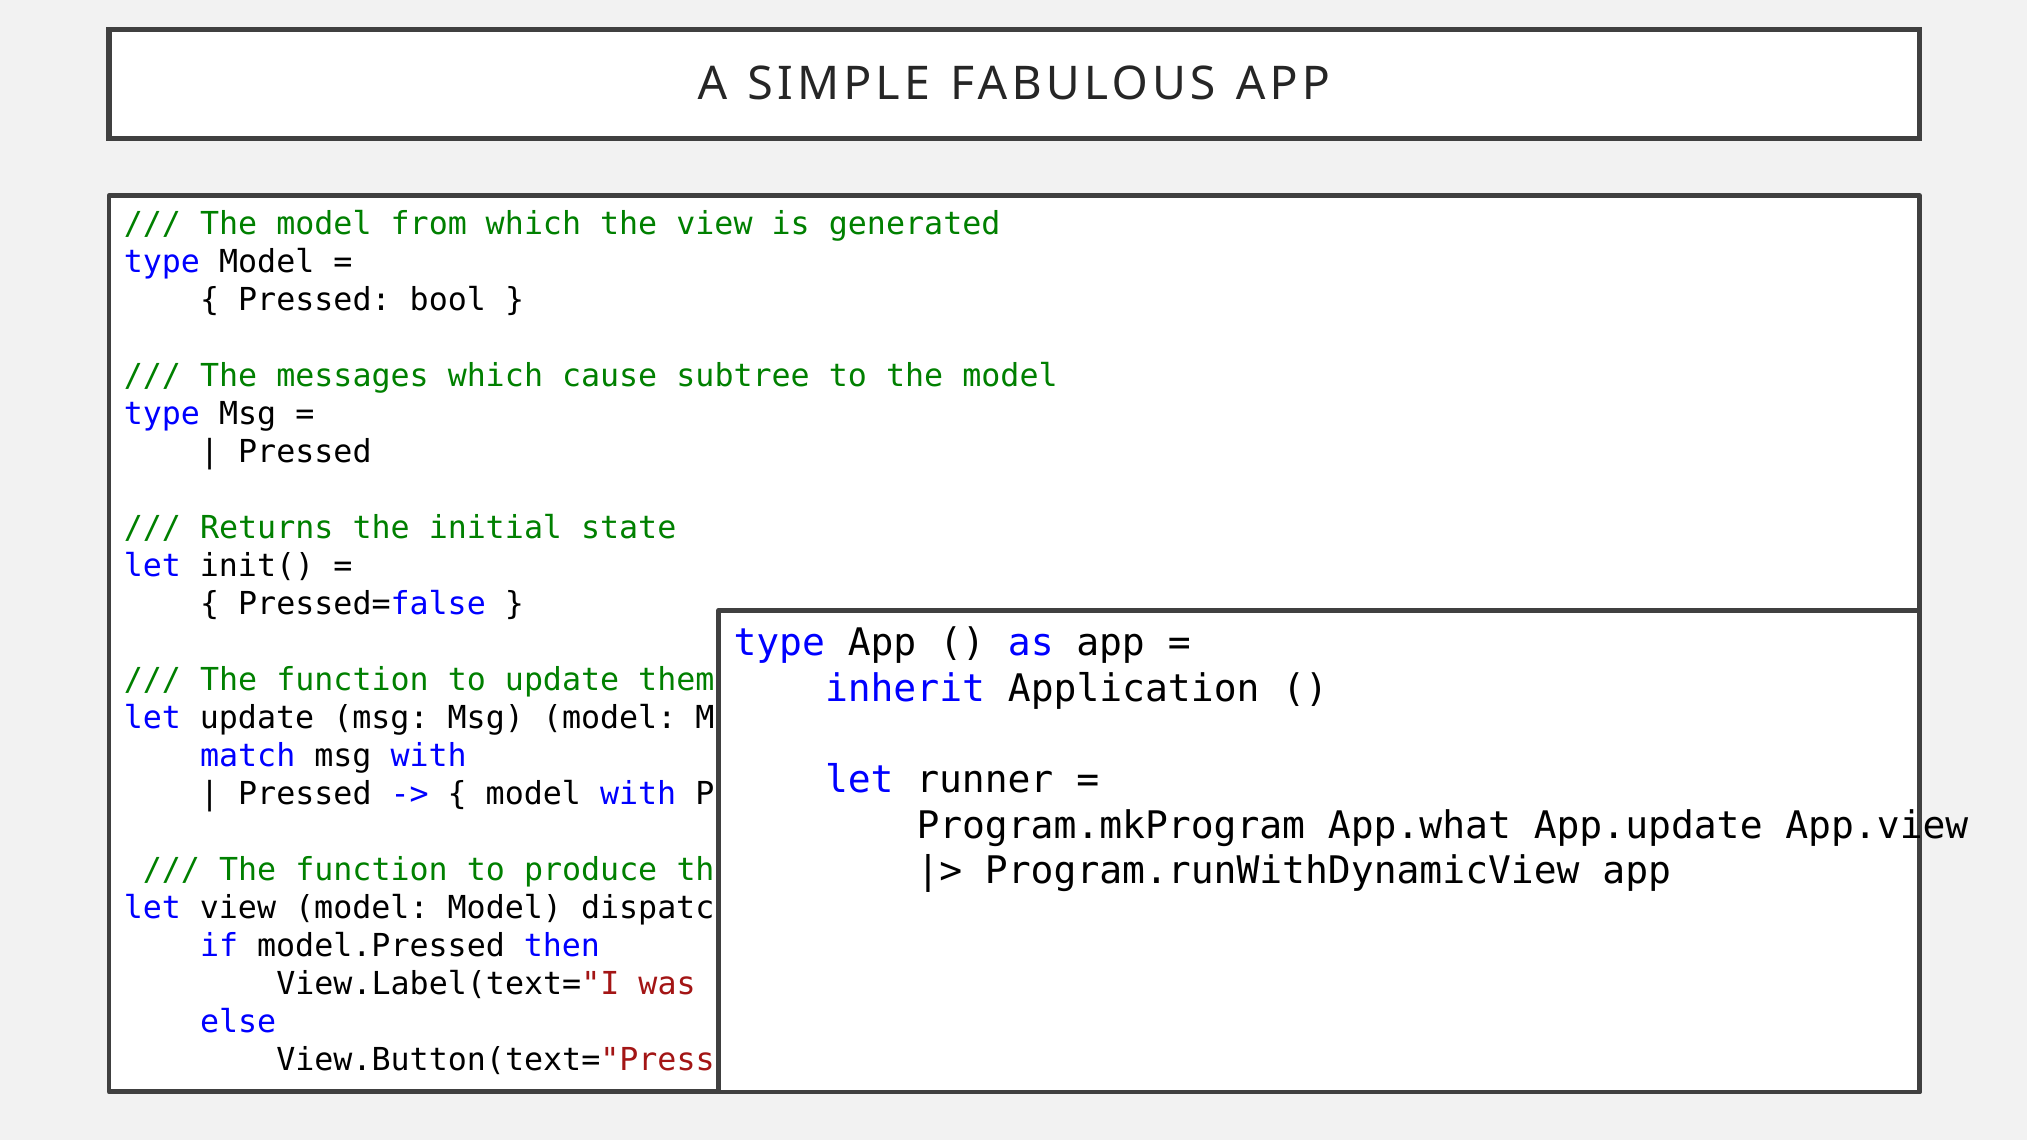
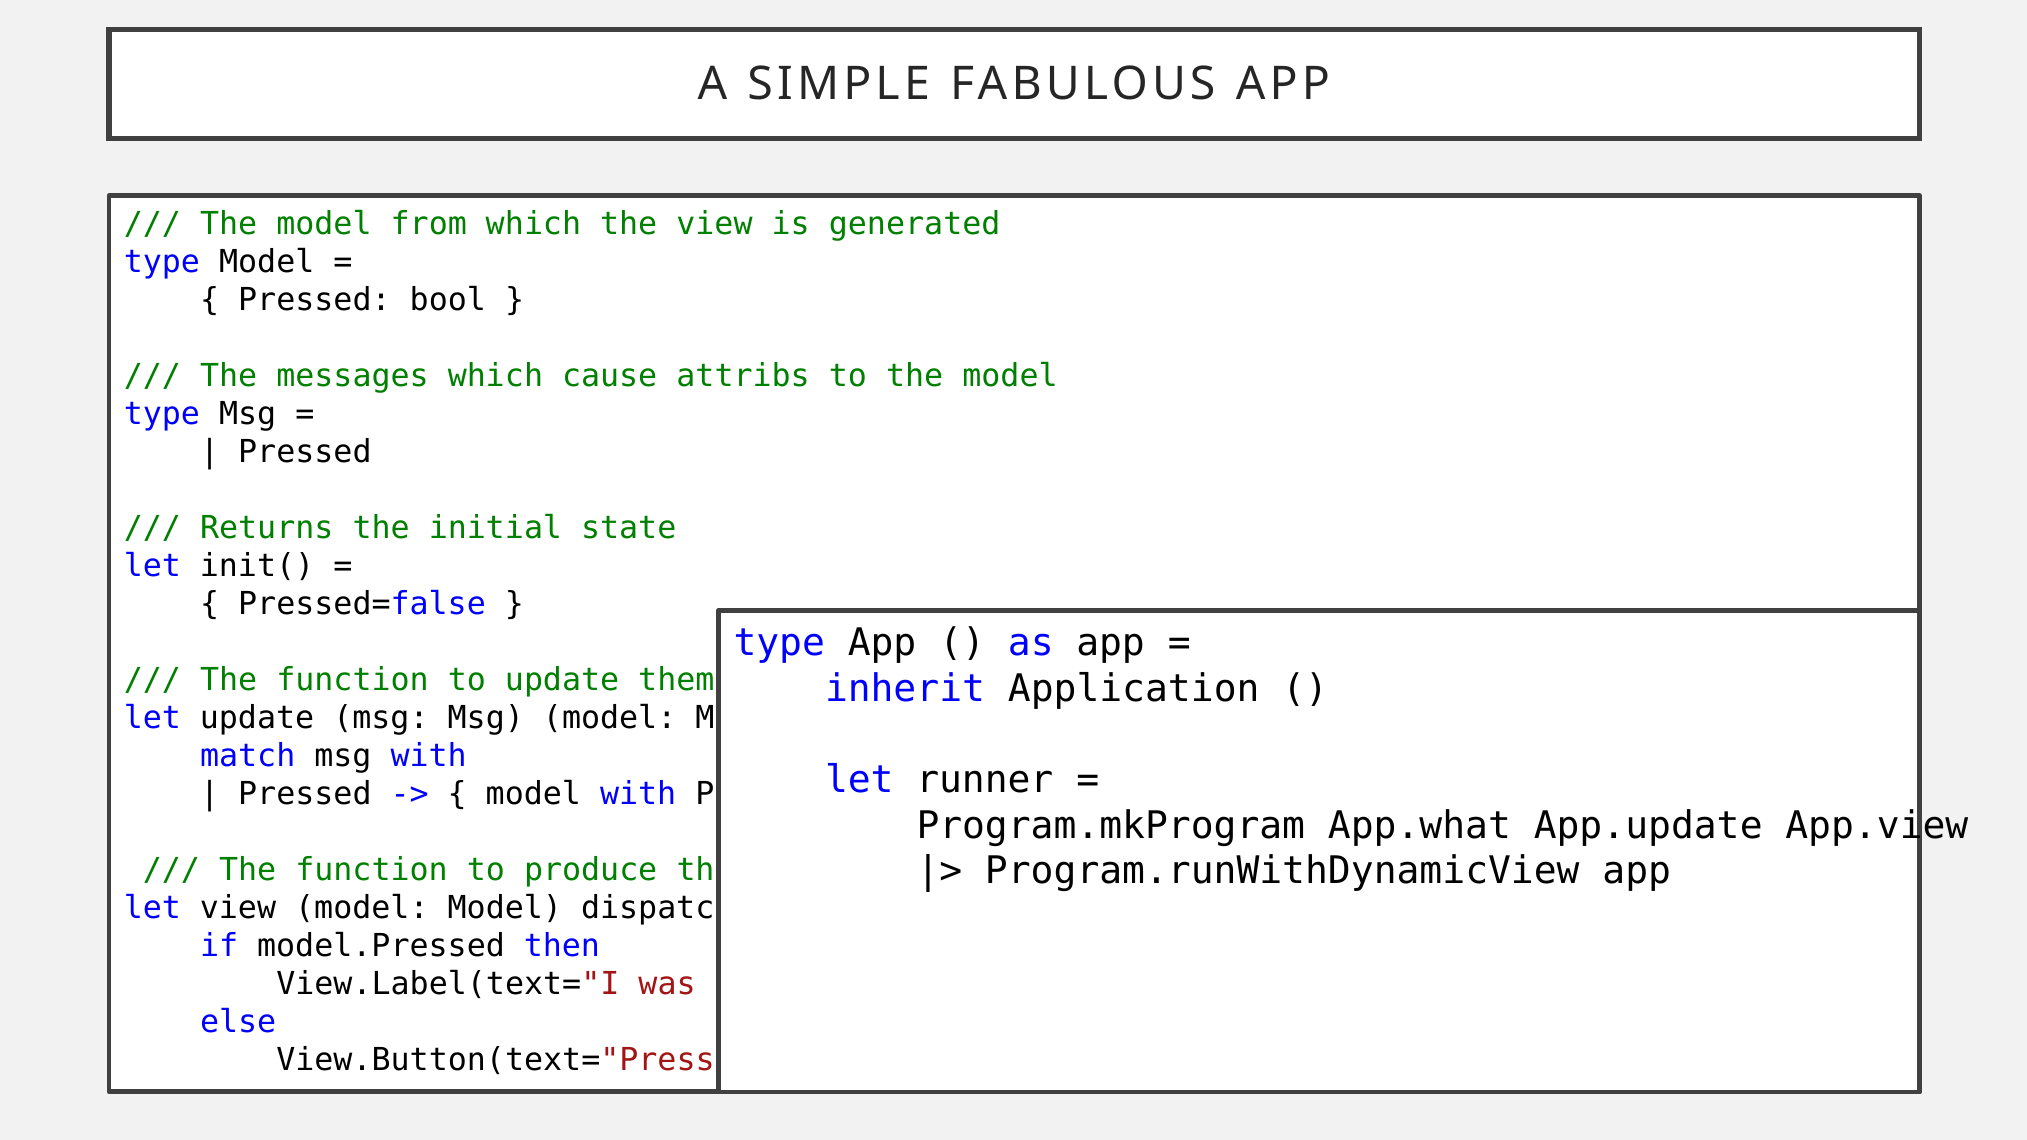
subtree: subtree -> attribs
